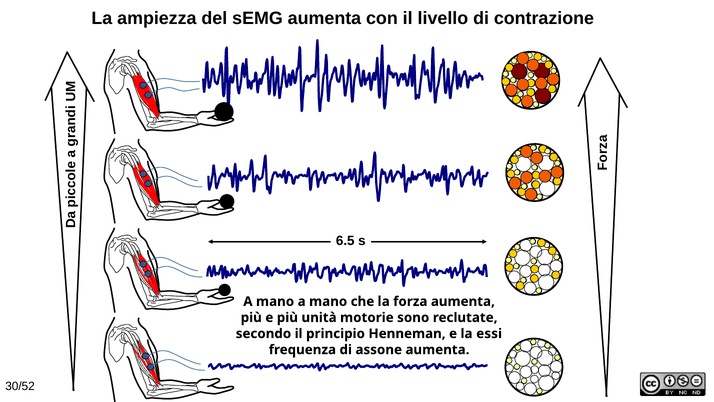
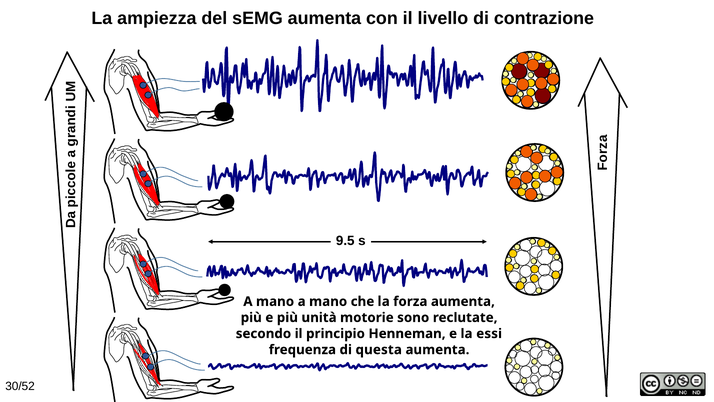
6.5: 6.5 -> 9.5
assone: assone -> questa
